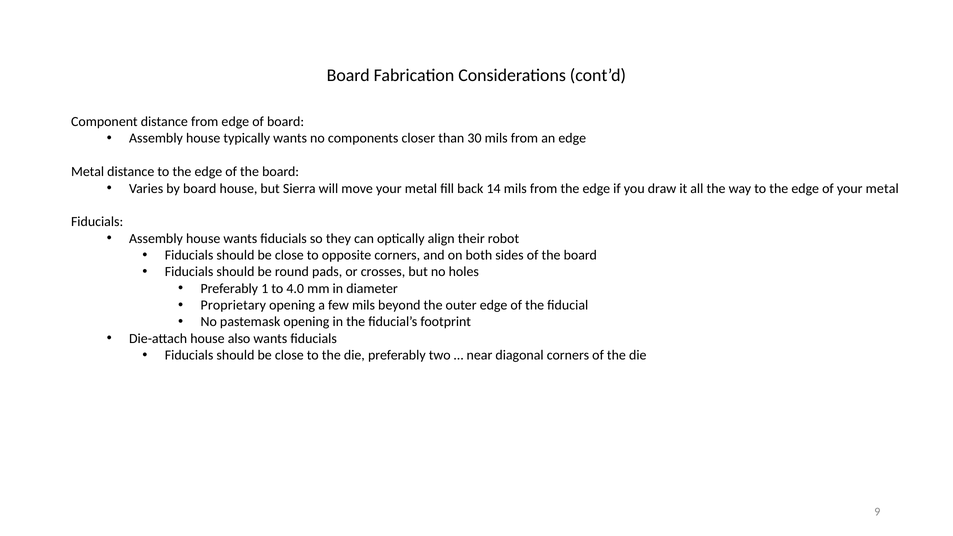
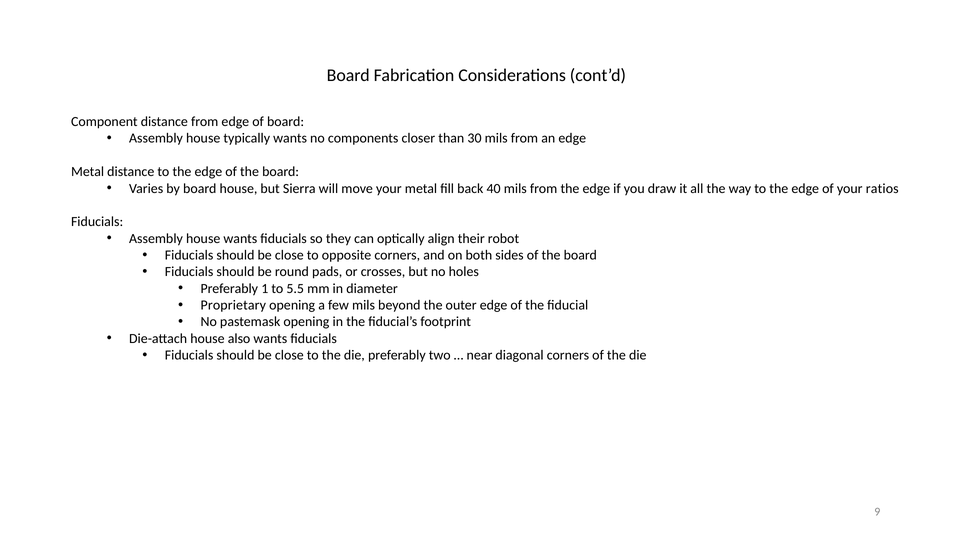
14: 14 -> 40
of your metal: metal -> ratios
4.0: 4.0 -> 5.5
